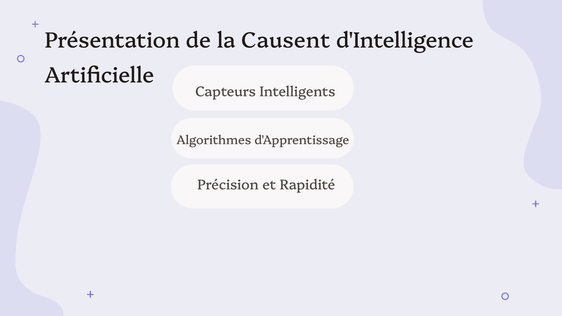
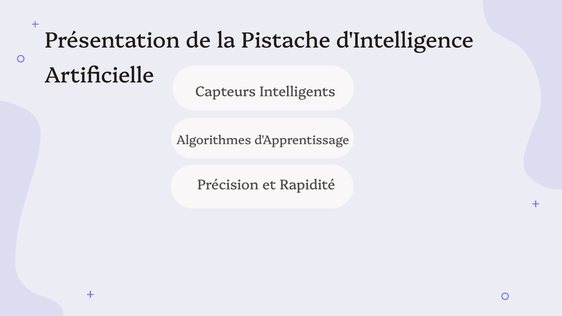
Causent: Causent -> Pistache
